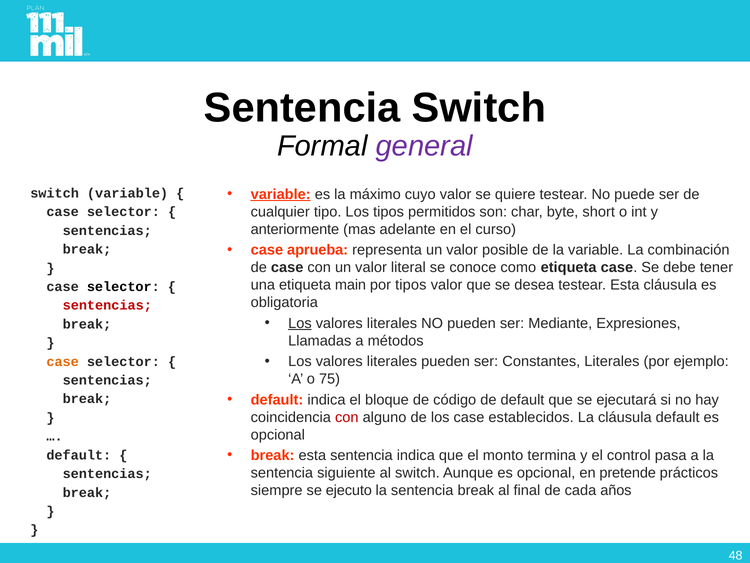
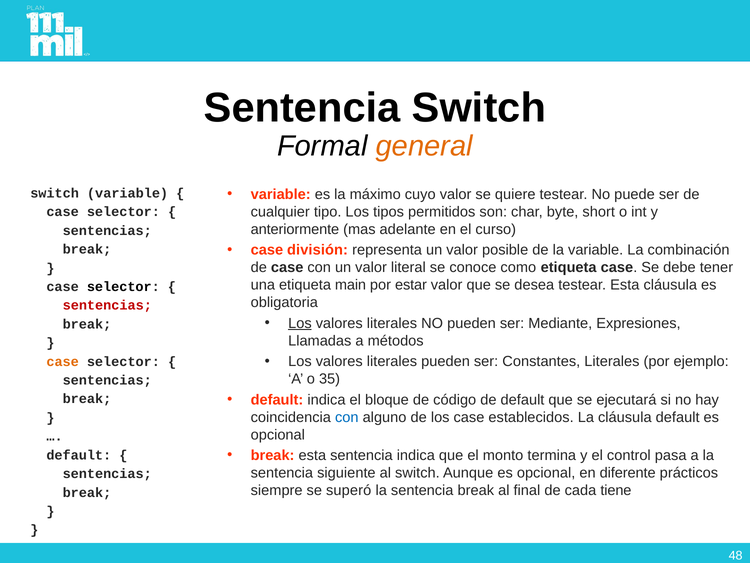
general colour: purple -> orange
variable at (281, 194) underline: present -> none
aprueba: aprueba -> división
por tipos: tipos -> estar
75: 75 -> 35
con at (347, 417) colour: red -> blue
pretende: pretende -> diferente
ejecuto: ejecuto -> superó
años: años -> tiene
